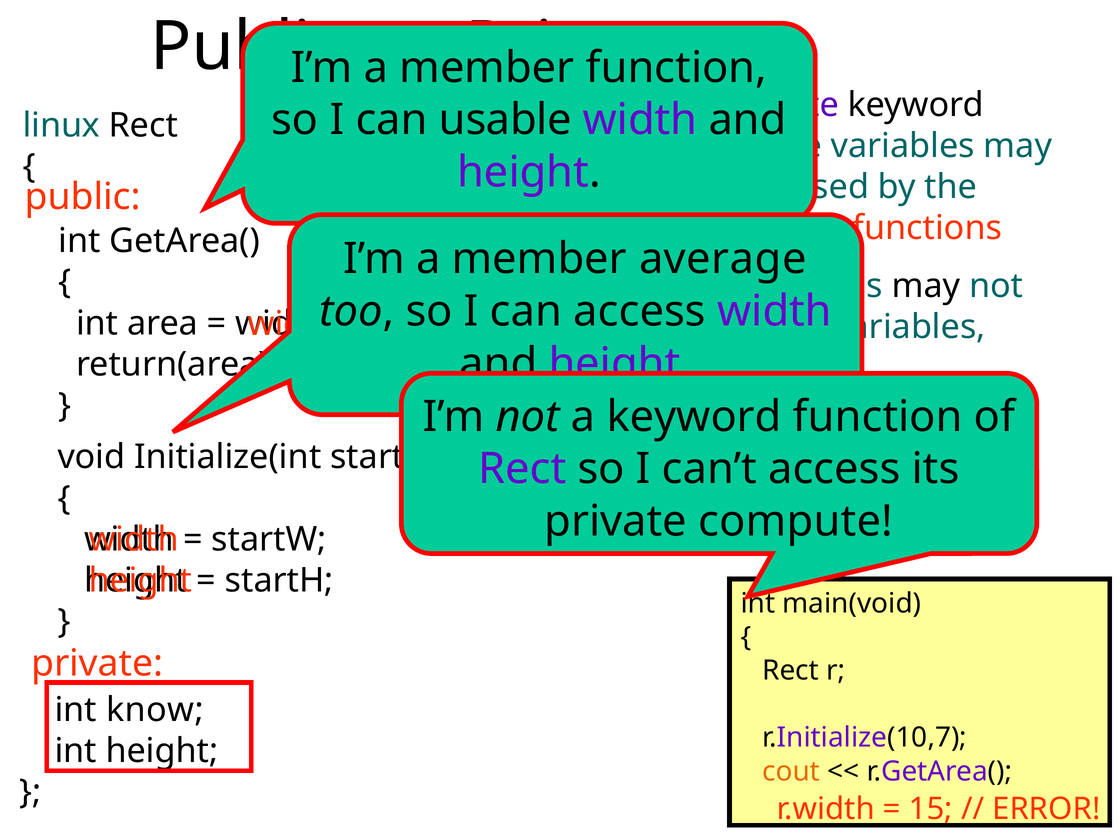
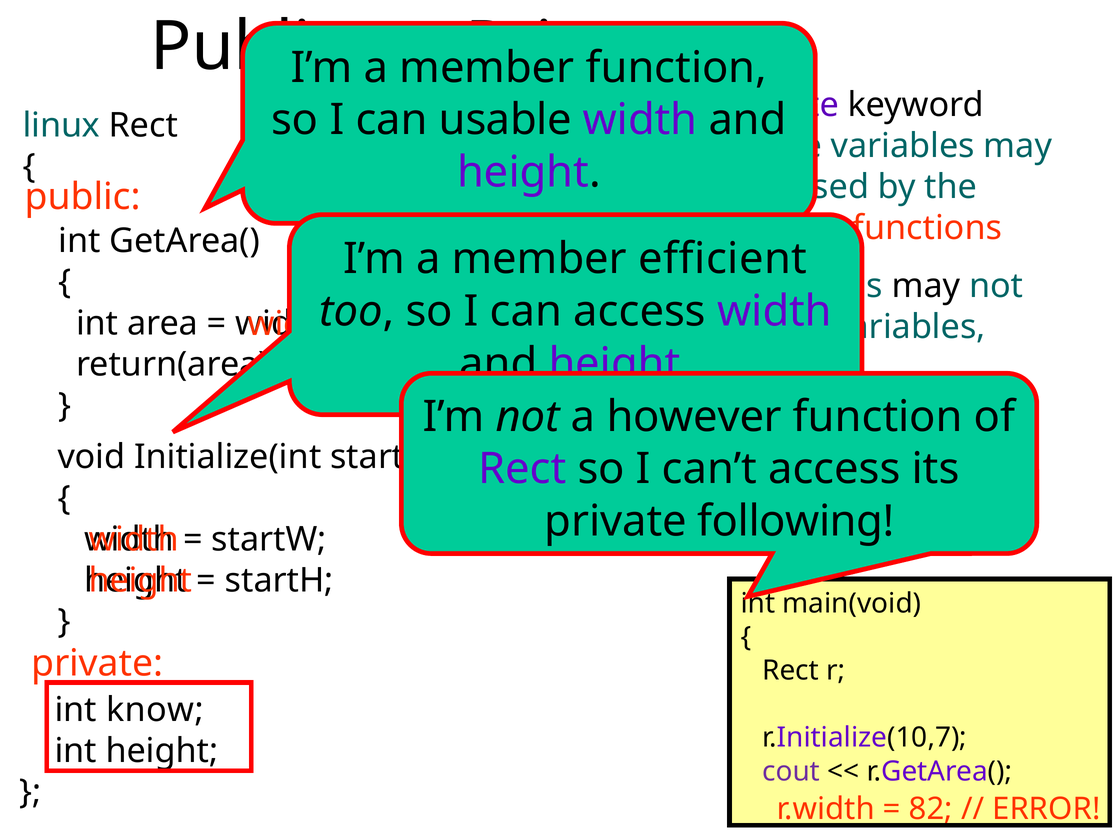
average: average -> efficient
a keyword: keyword -> however
compute: compute -> following
cout colour: orange -> purple
15: 15 -> 82
